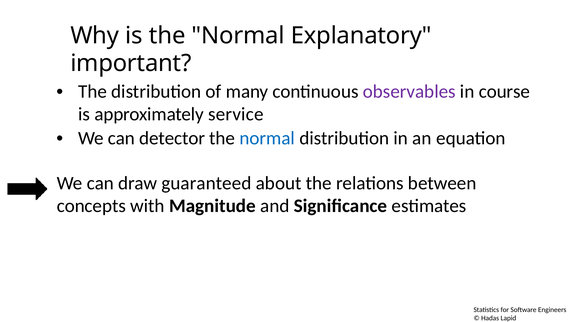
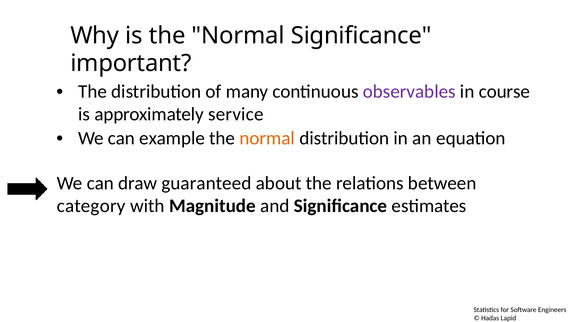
Normal Explanatory: Explanatory -> Significance
detector: detector -> example
normal at (267, 138) colour: blue -> orange
concepts: concepts -> category
